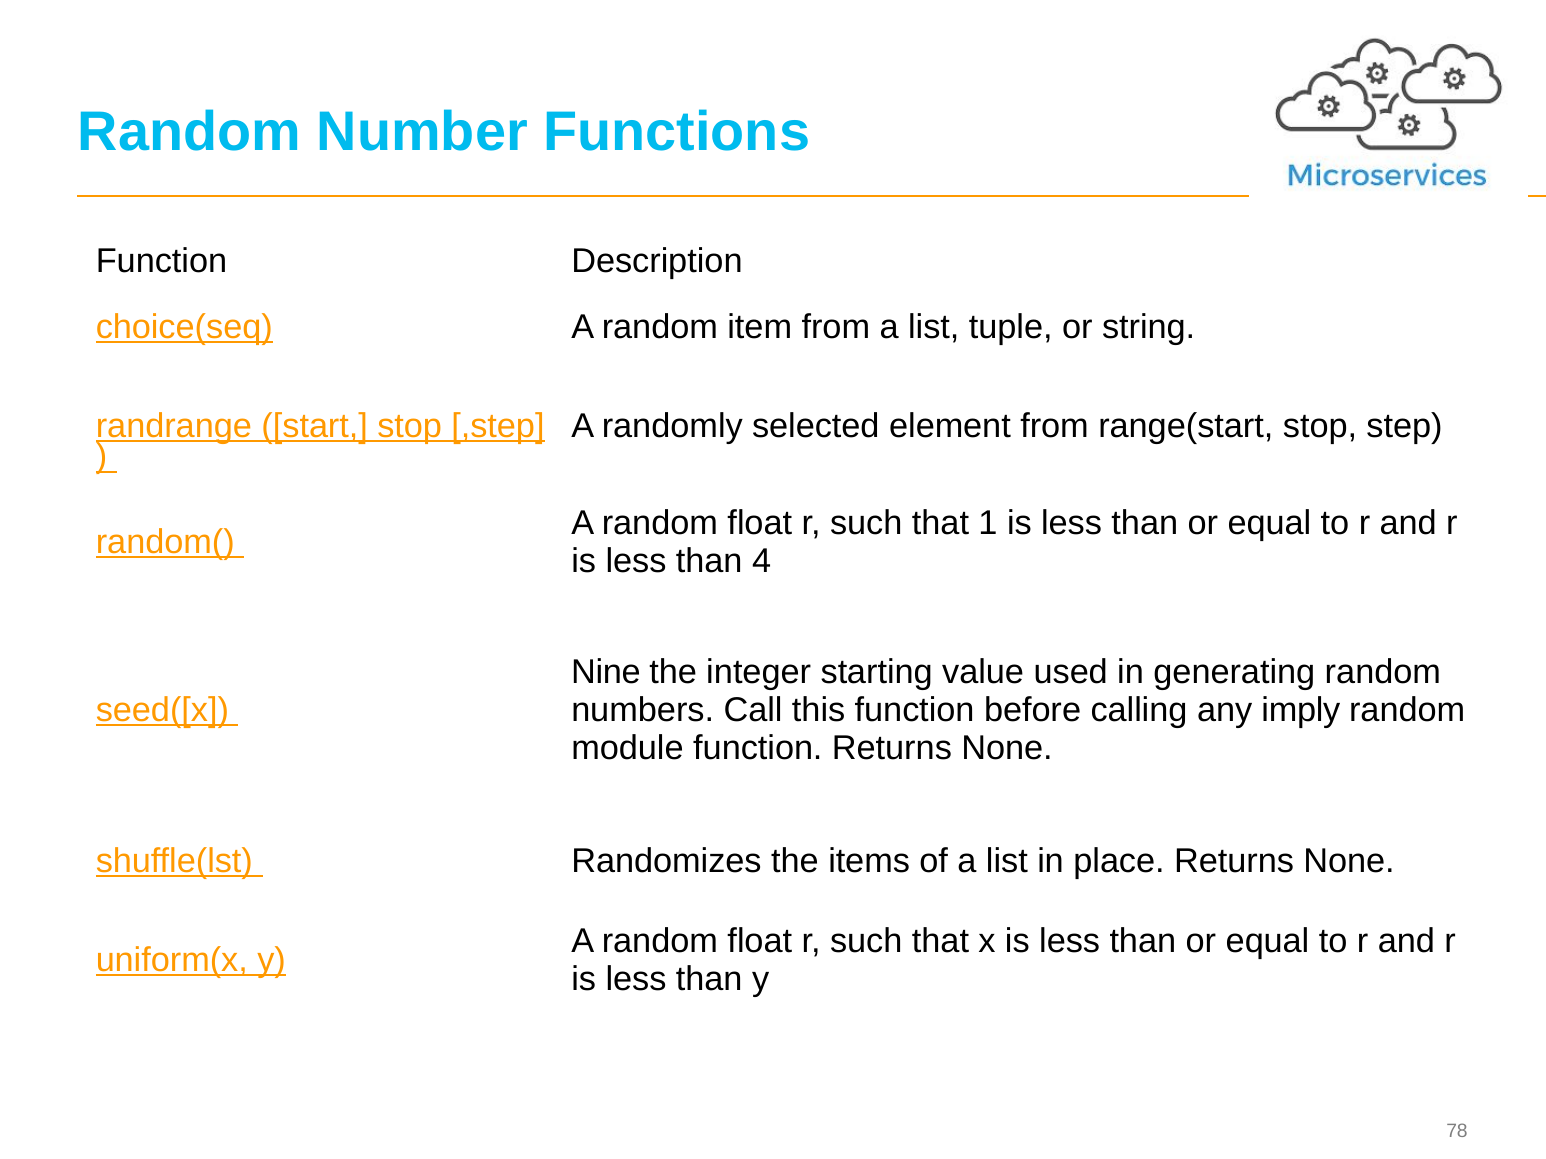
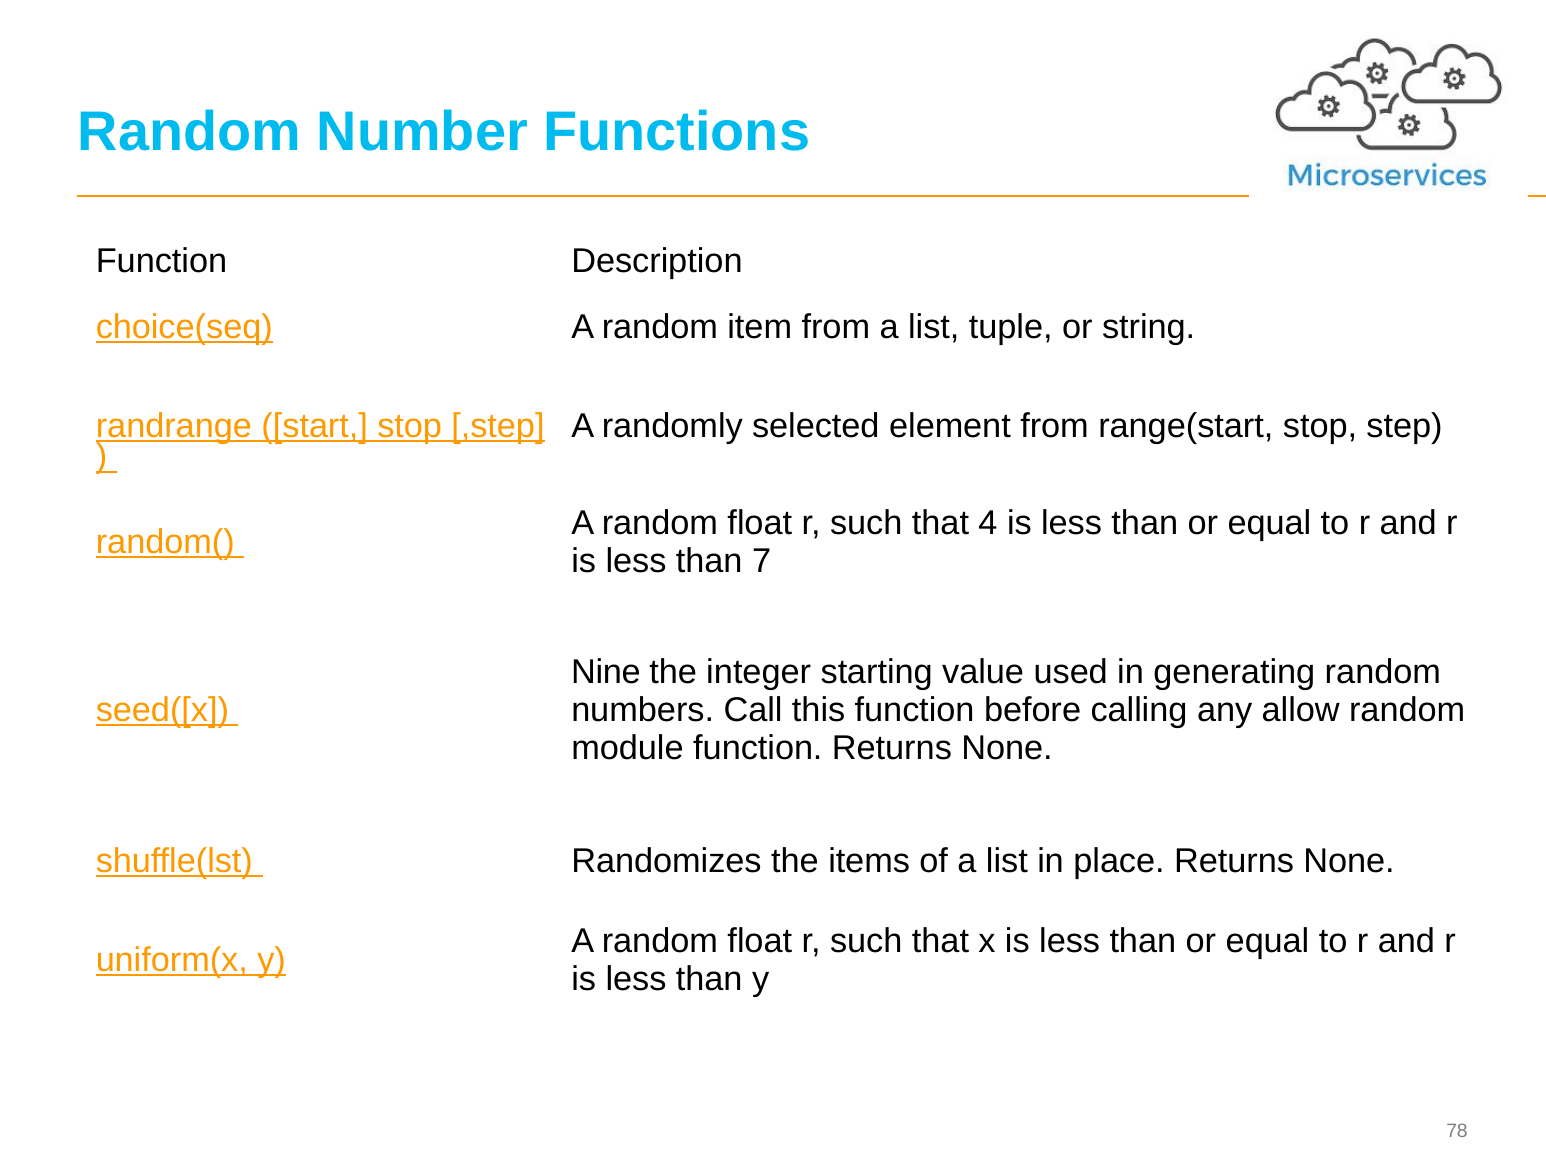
1: 1 -> 4
4: 4 -> 7
imply: imply -> allow
